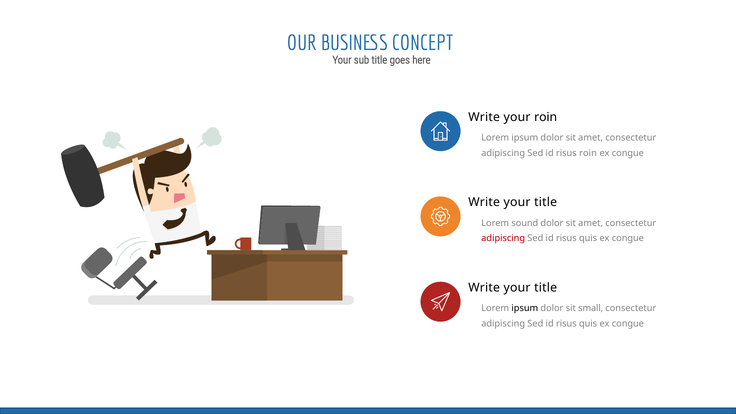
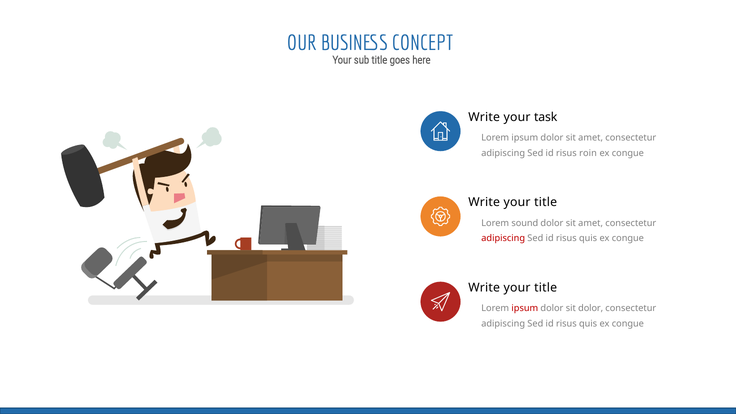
your roin: roin -> task
ipsum at (525, 308) colour: black -> red
sit small: small -> dolor
